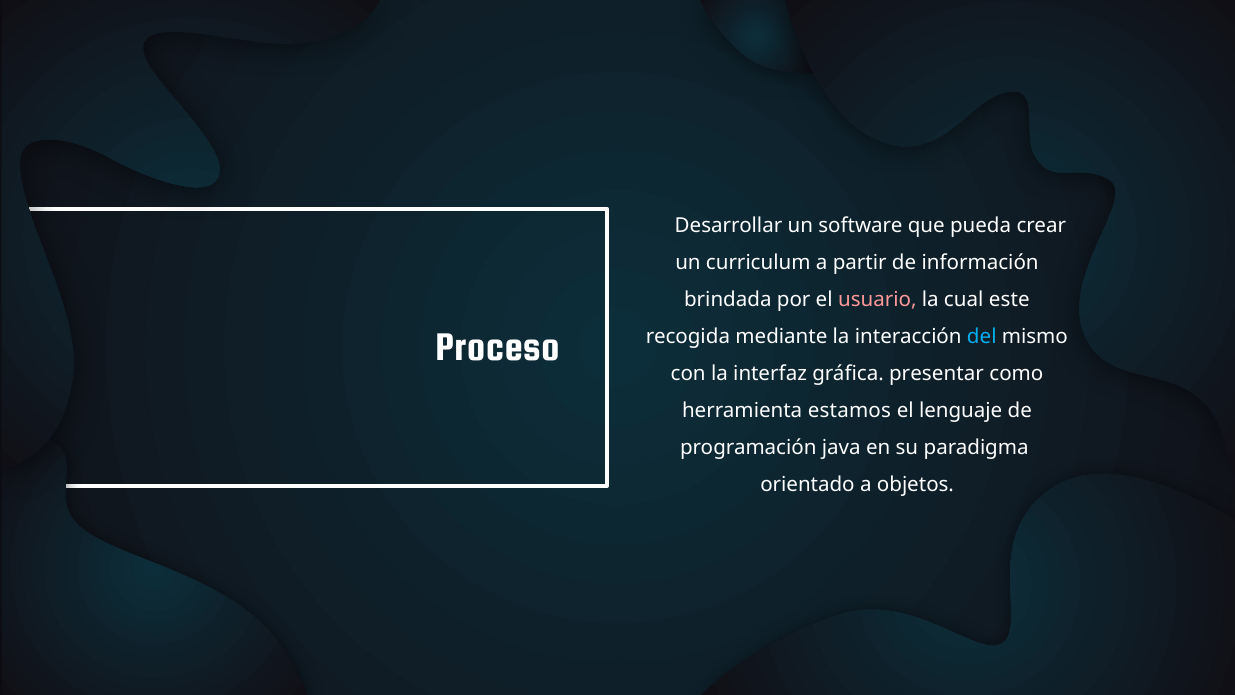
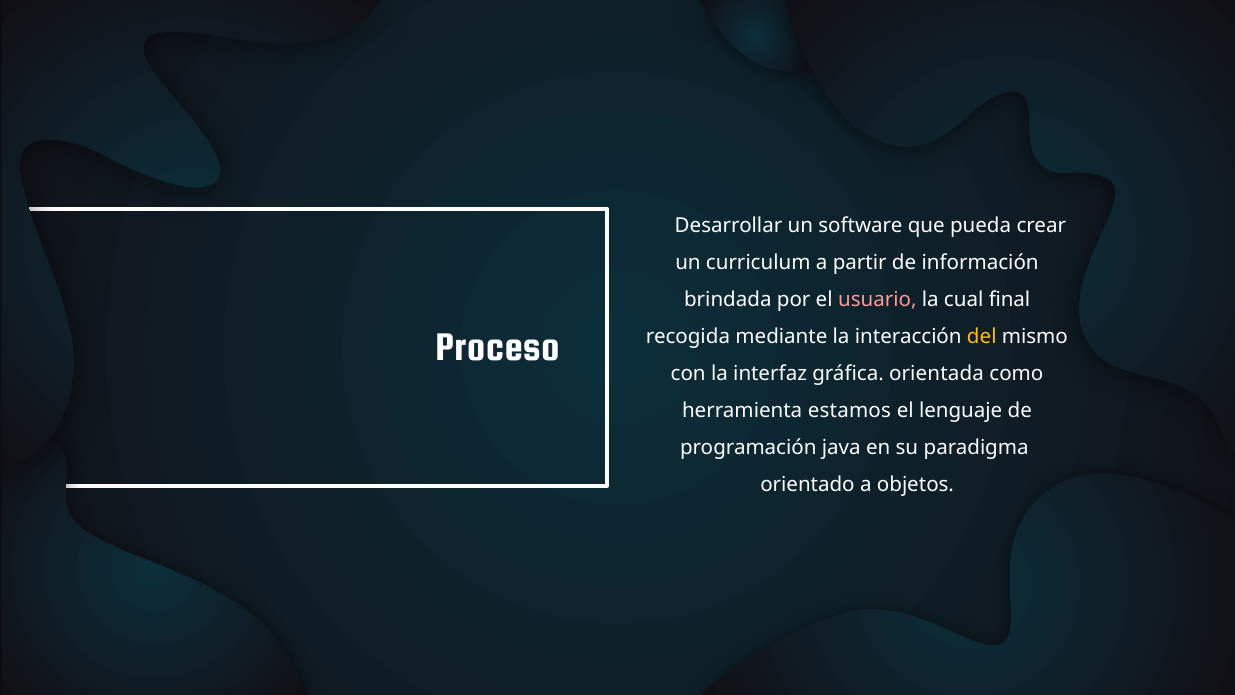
este: este -> final
del colour: light blue -> yellow
presentar: presentar -> orientada
